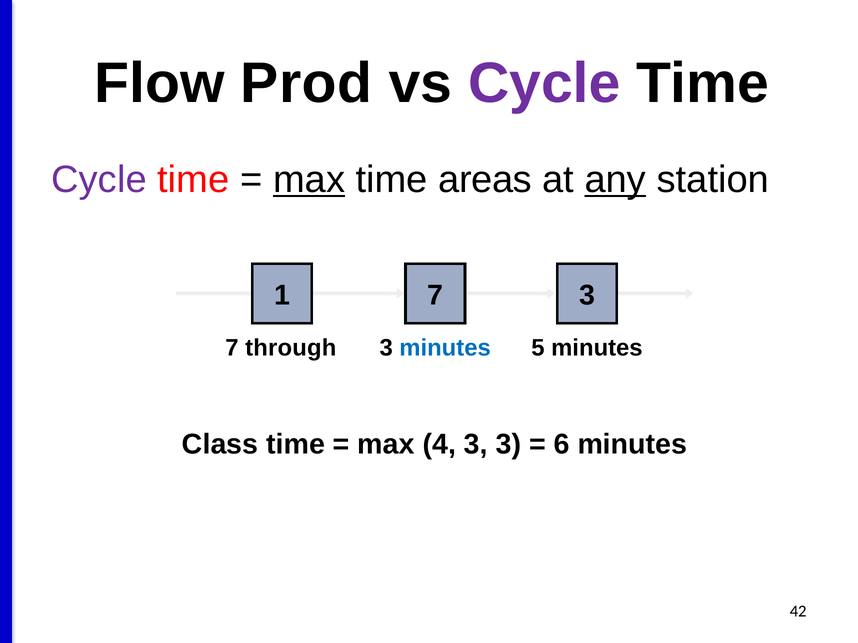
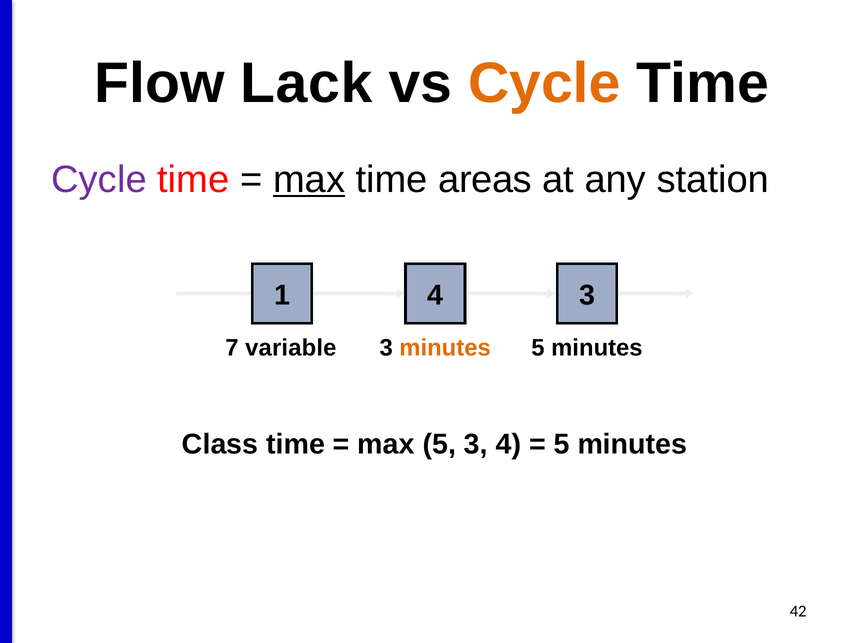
Prod: Prod -> Lack
Cycle at (544, 83) colour: purple -> orange
any underline: present -> none
1 7: 7 -> 4
through: through -> variable
minutes at (445, 348) colour: blue -> orange
max 4: 4 -> 5
3 3: 3 -> 4
6 at (562, 445): 6 -> 5
